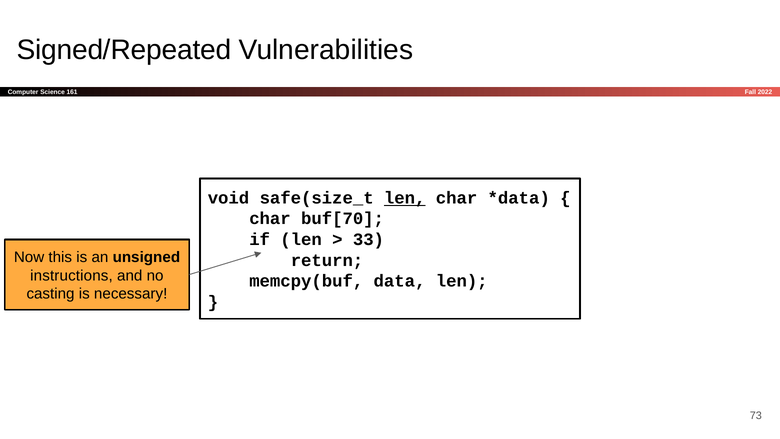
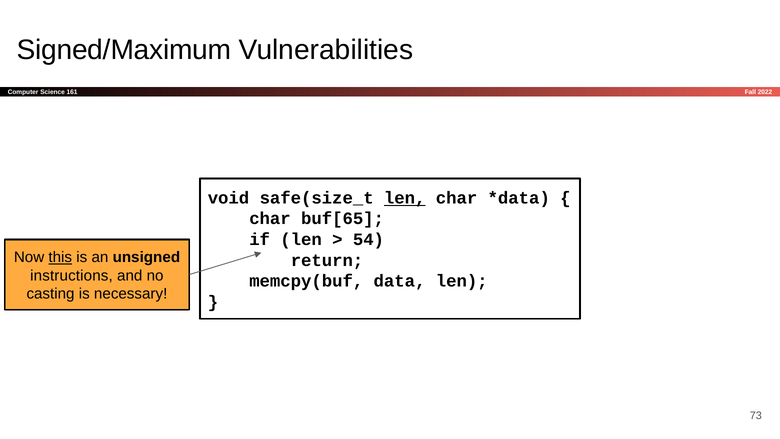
Signed/Repeated: Signed/Repeated -> Signed/Maximum
buf[70: buf[70 -> buf[65
33: 33 -> 54
this underline: none -> present
